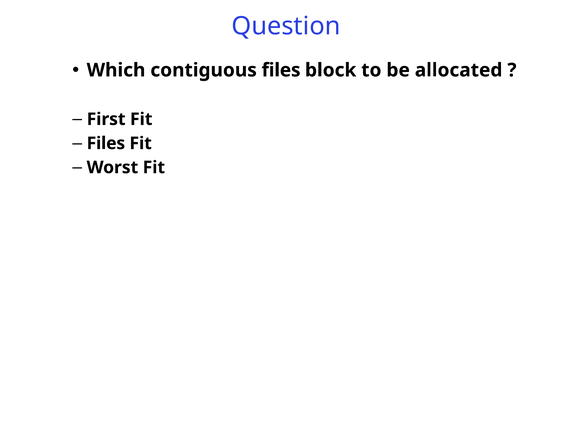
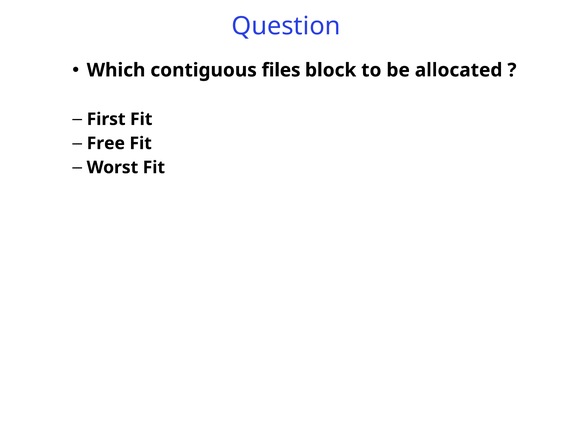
Files at (106, 143): Files -> Free
